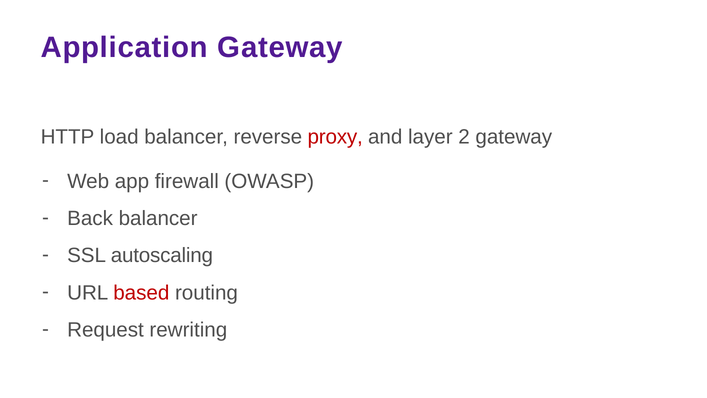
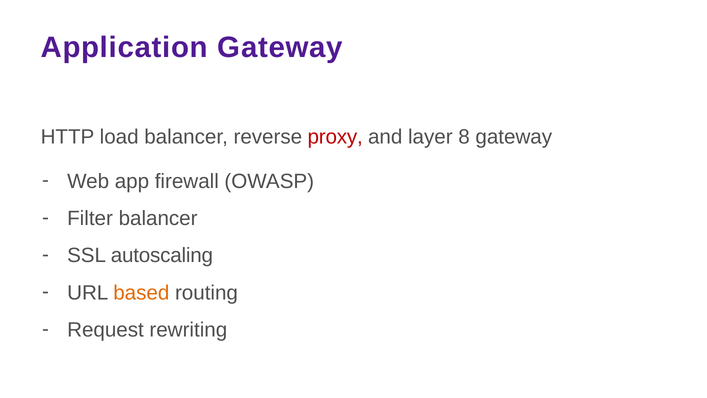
2: 2 -> 8
Back: Back -> Filter
based colour: red -> orange
